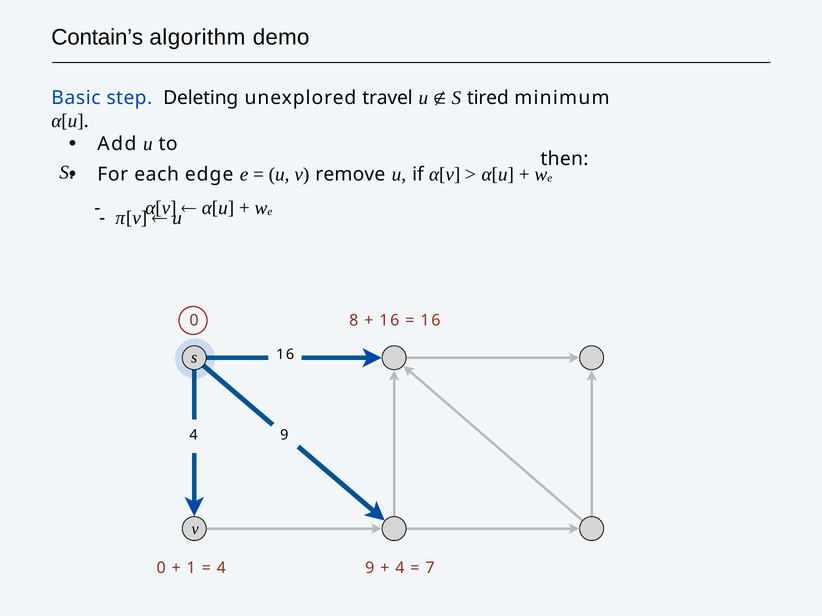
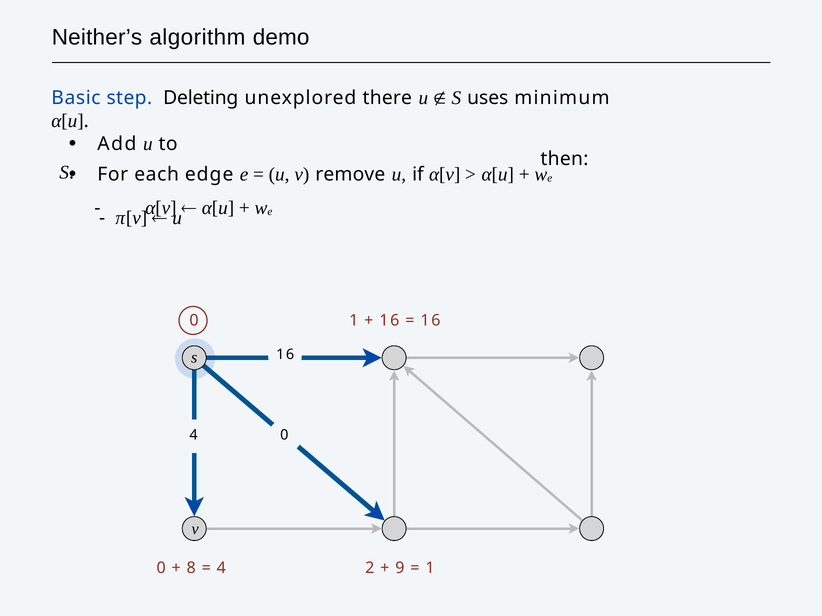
Contain’s: Contain’s -> Neither’s
travel: travel -> there
tired: tired -> uses
0 8: 8 -> 1
9 at (284, 435): 9 -> 0
1: 1 -> 8
9 at (370, 569): 9 -> 2
4 at (400, 569): 4 -> 9
7 at (430, 569): 7 -> 1
